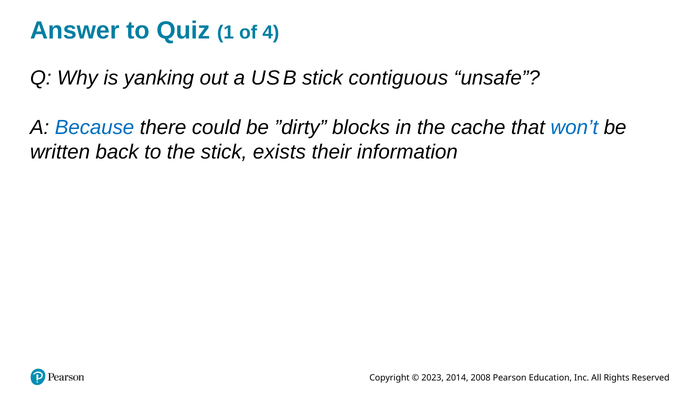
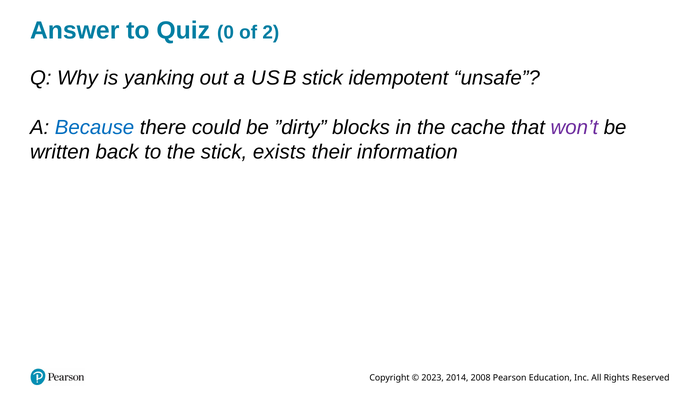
1: 1 -> 0
4: 4 -> 2
contiguous: contiguous -> idempotent
won’t colour: blue -> purple
